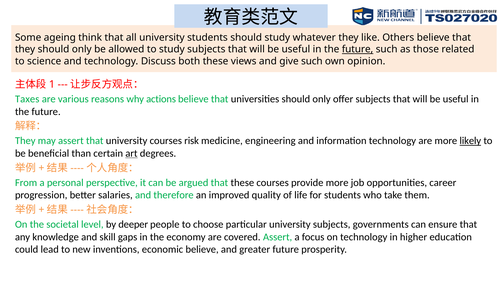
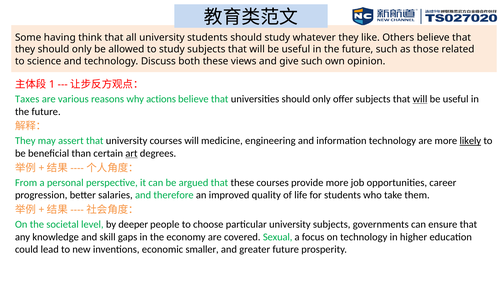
ageing: ageing -> having
future at (358, 49) underline: present -> none
will at (420, 99) underline: none -> present
courses risk: risk -> will
covered Assert: Assert -> Sexual
economic believe: believe -> smaller
